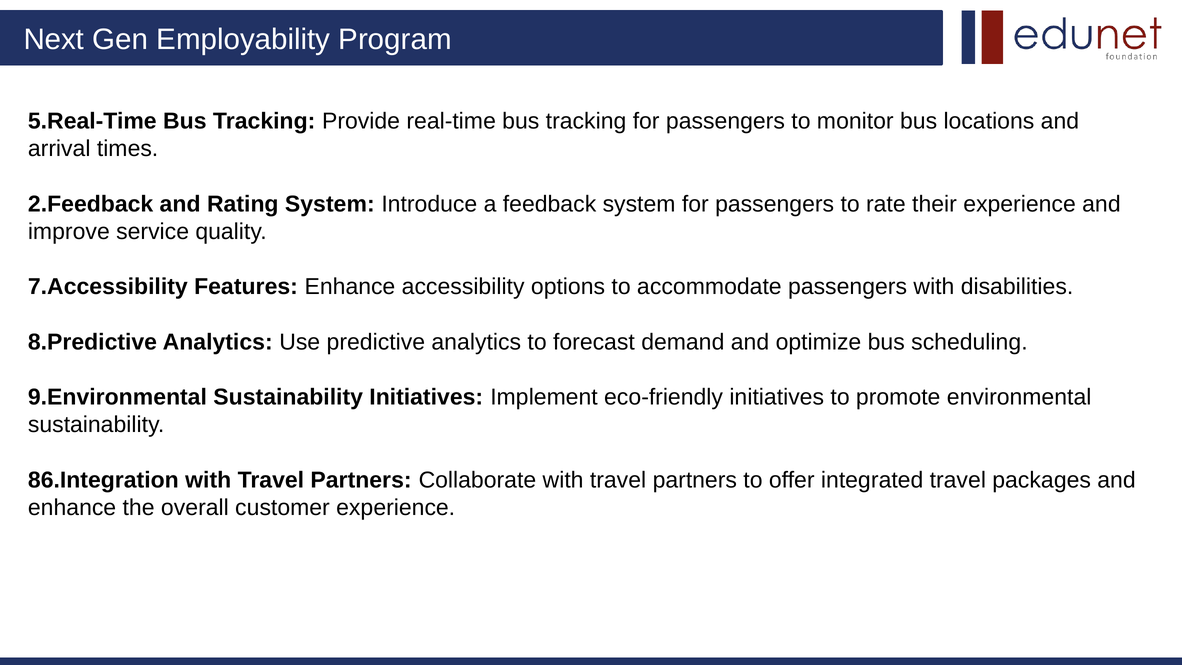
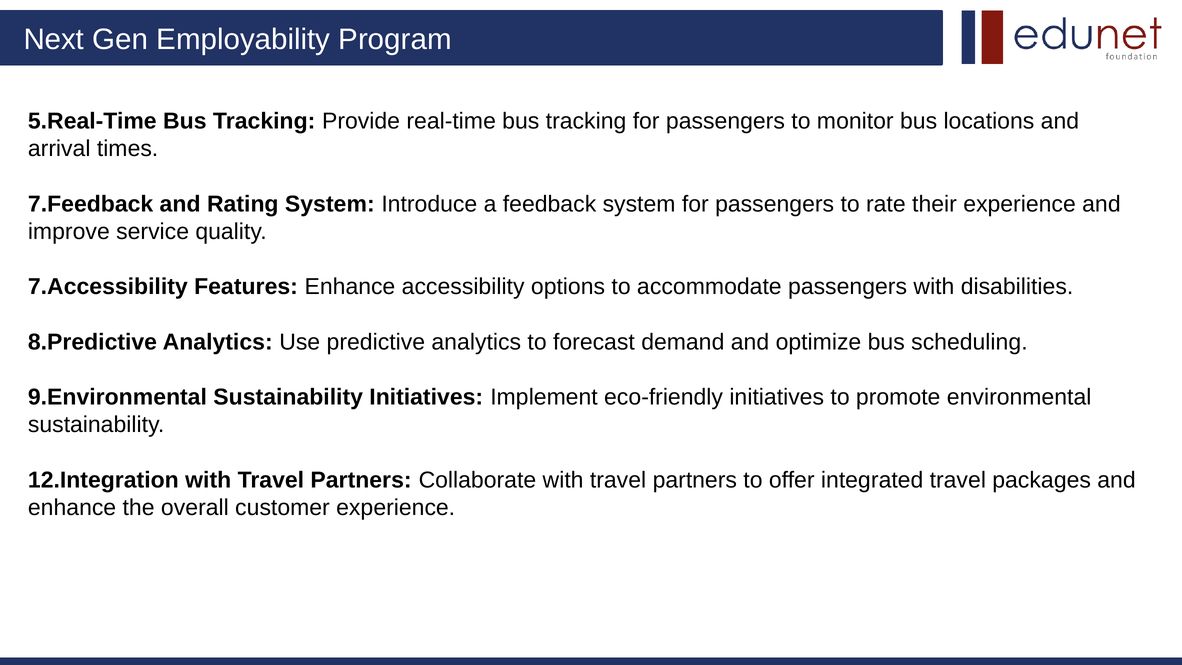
2.Feedback: 2.Feedback -> 7.Feedback
86.Integration: 86.Integration -> 12.Integration
